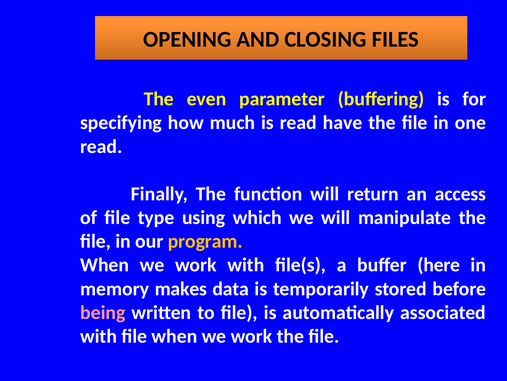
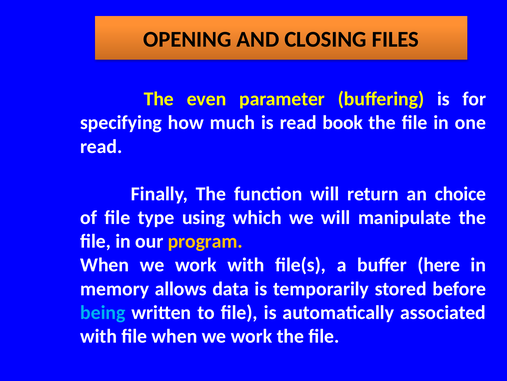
have: have -> book
access: access -> choice
makes: makes -> allows
being colour: pink -> light blue
